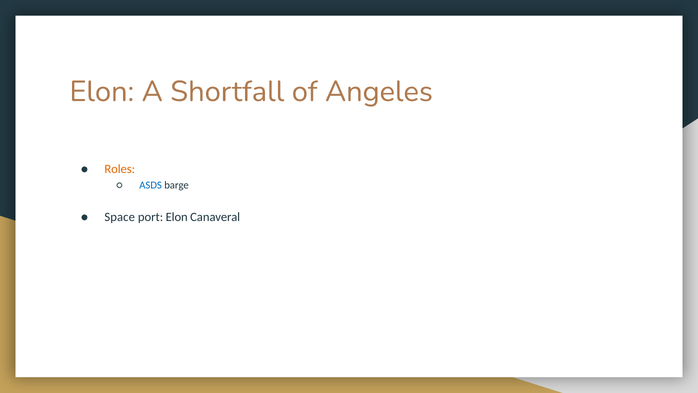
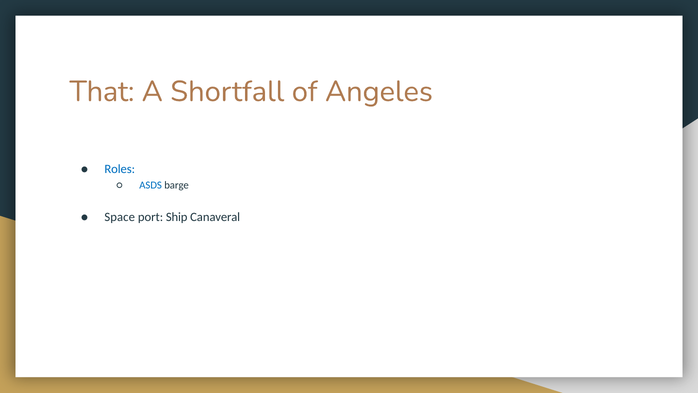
Elon at (102, 91): Elon -> That
Roles colour: orange -> blue
port Elon: Elon -> Ship
